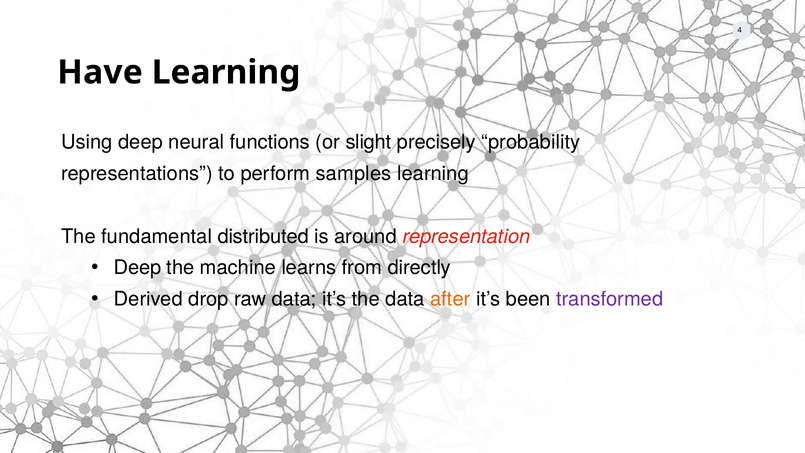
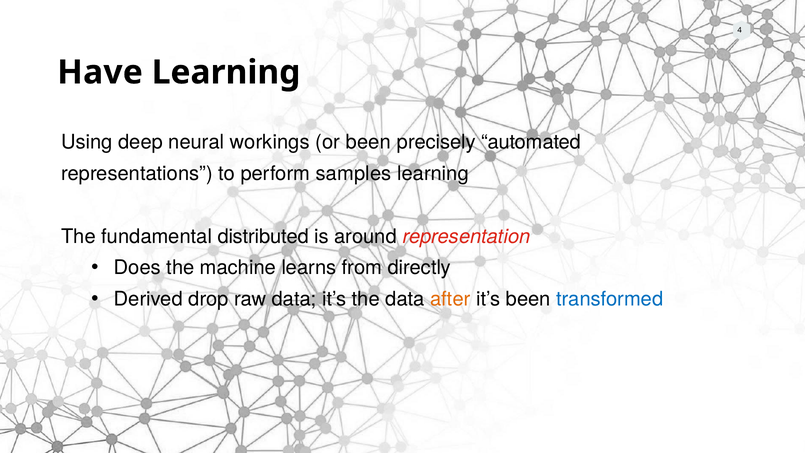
functions: functions -> workings
or slight: slight -> been
probability: probability -> automated
Deep at (138, 268): Deep -> Does
transformed colour: purple -> blue
